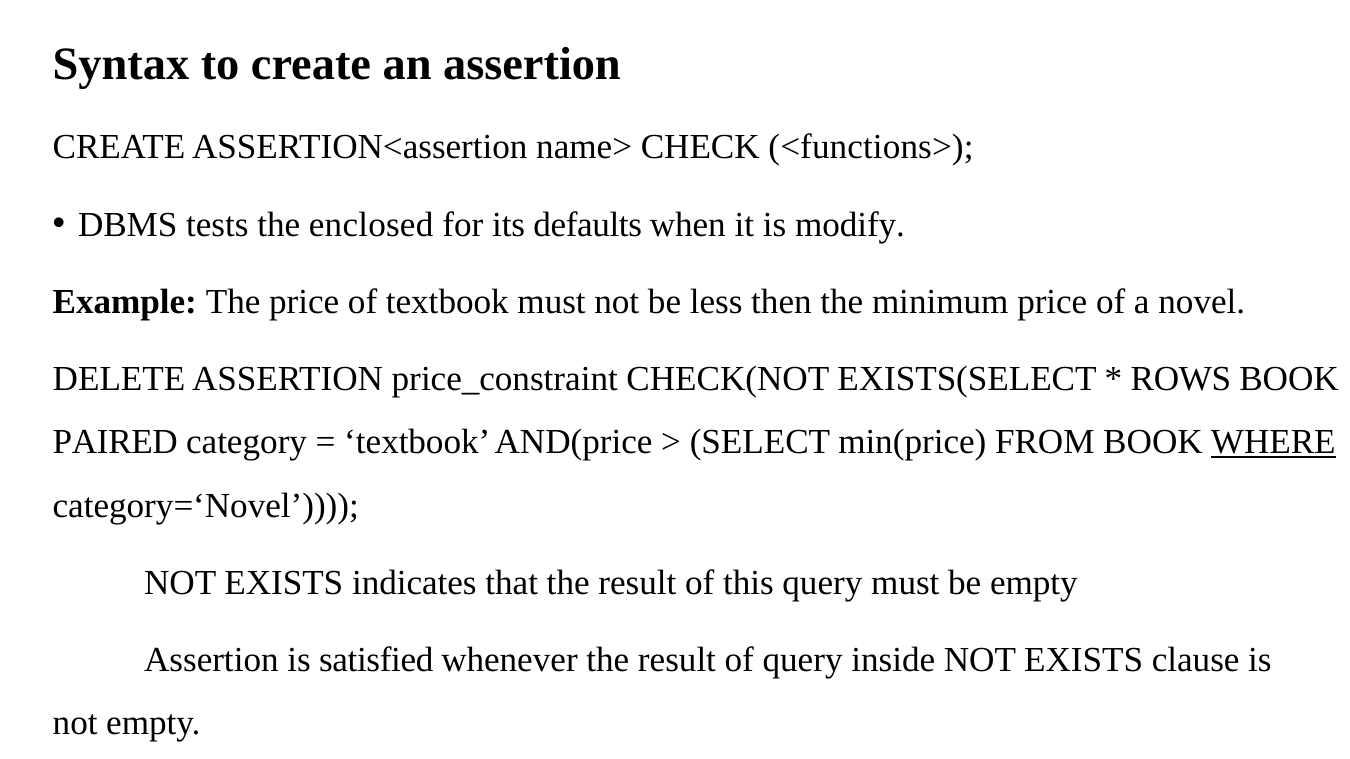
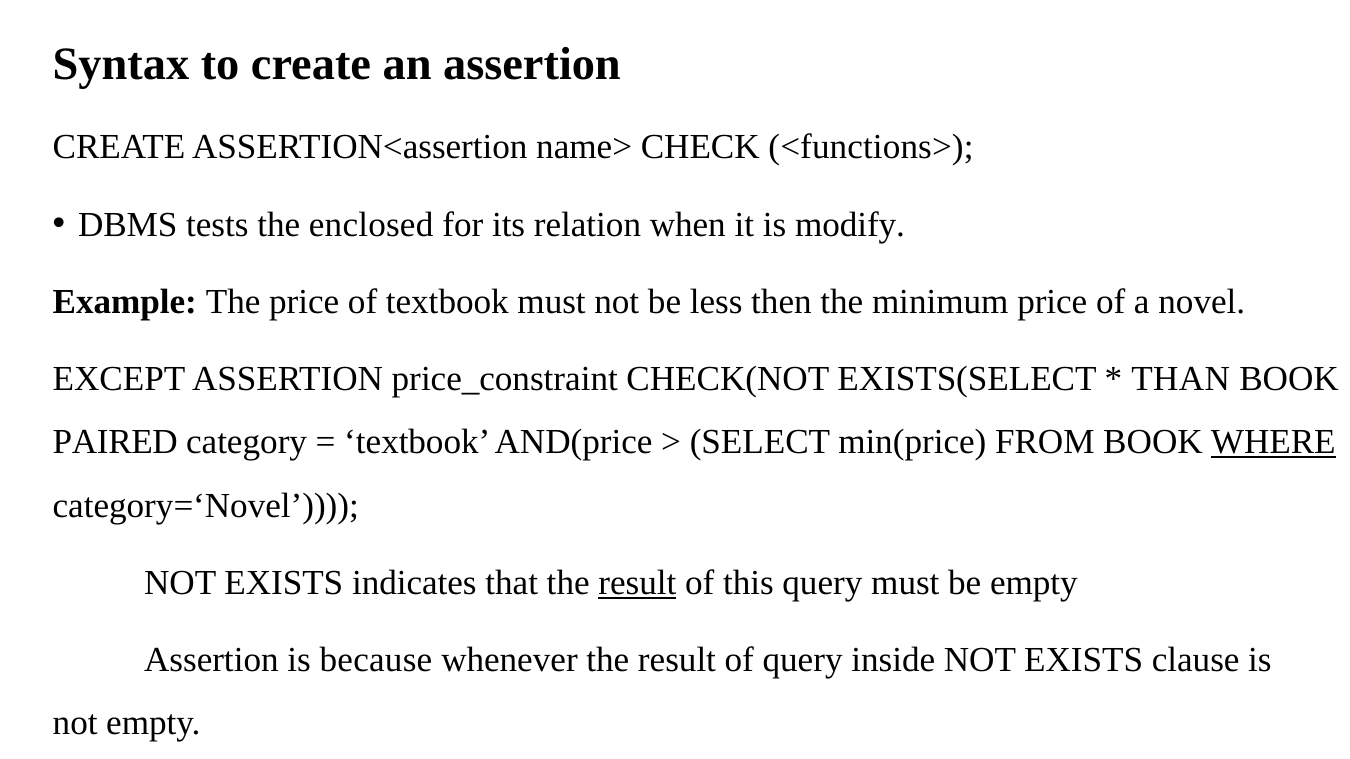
defaults: defaults -> relation
DELETE: DELETE -> EXCEPT
ROWS: ROWS -> THAN
result at (637, 583) underline: none -> present
satisfied: satisfied -> because
